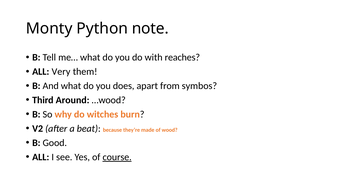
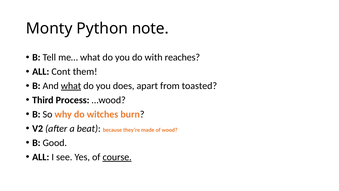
Very: Very -> Cont
what at (71, 86) underline: none -> present
symbos: symbos -> toasted
Around: Around -> Process
